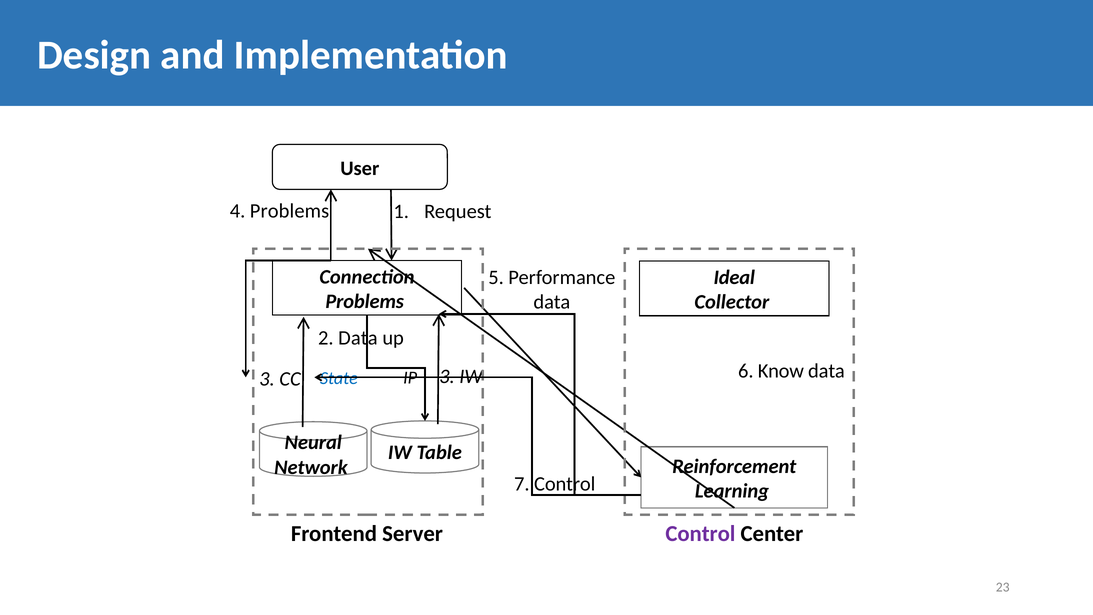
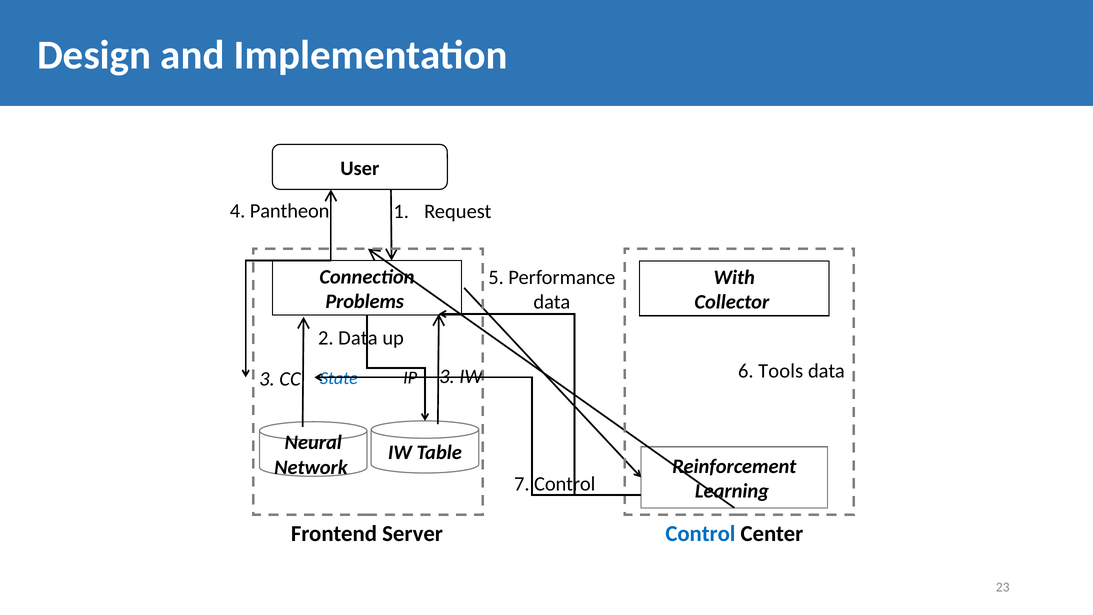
4 Problems: Problems -> Pantheon
Ideal: Ideal -> With
Know: Know -> Tools
Control at (700, 534) colour: purple -> blue
